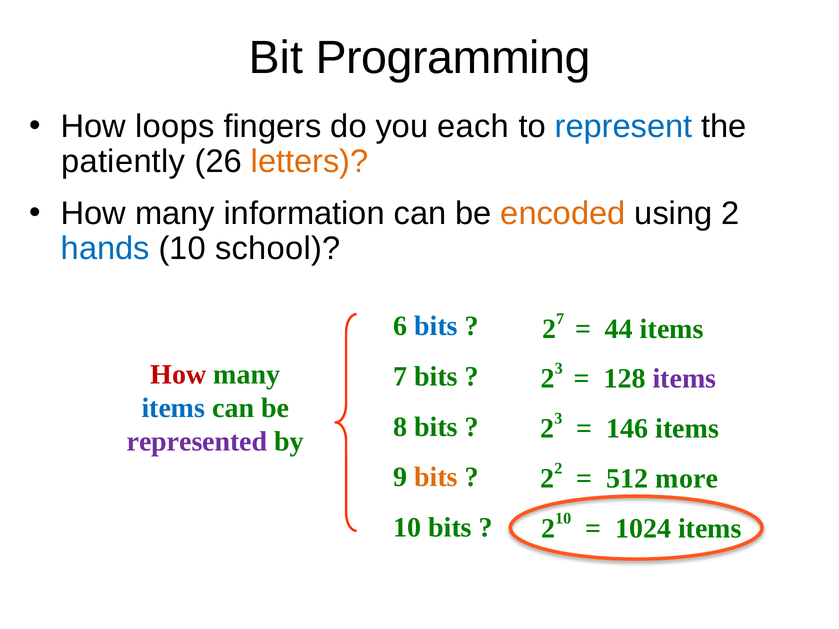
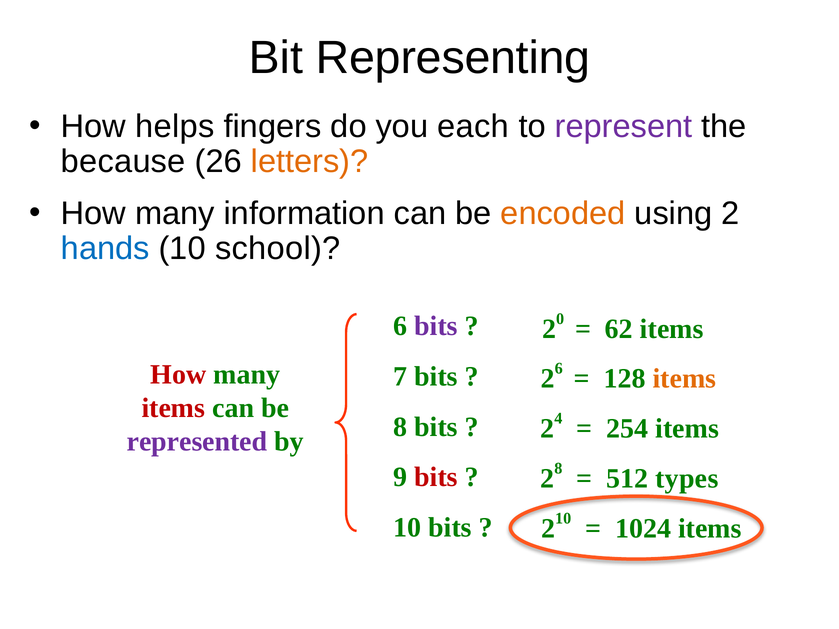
Programming: Programming -> Representing
loops: loops -> helps
represent colour: blue -> purple
patiently: patiently -> because
bits at (436, 326) colour: blue -> purple
2 7: 7 -> 0
44: 44 -> 62
3 at (559, 369): 3 -> 6
items at (684, 379) colour: purple -> orange
items at (173, 408) colour: blue -> red
3 at (558, 419): 3 -> 4
146: 146 -> 254
bits at (436, 477) colour: orange -> red
2 2: 2 -> 8
more: more -> types
